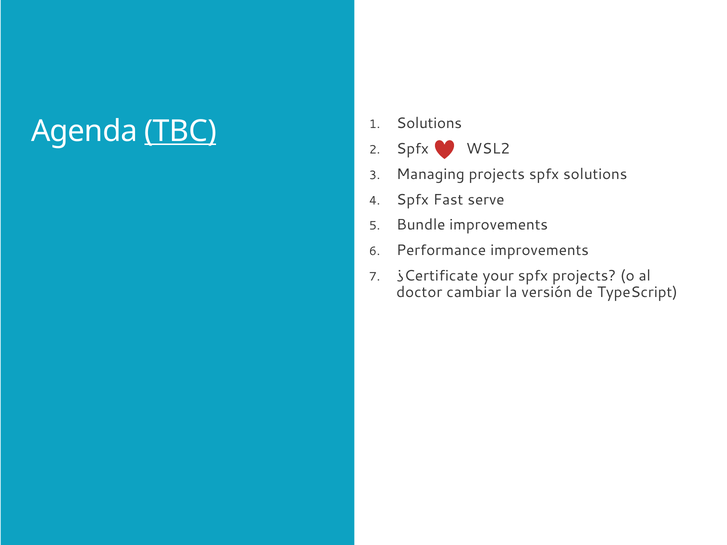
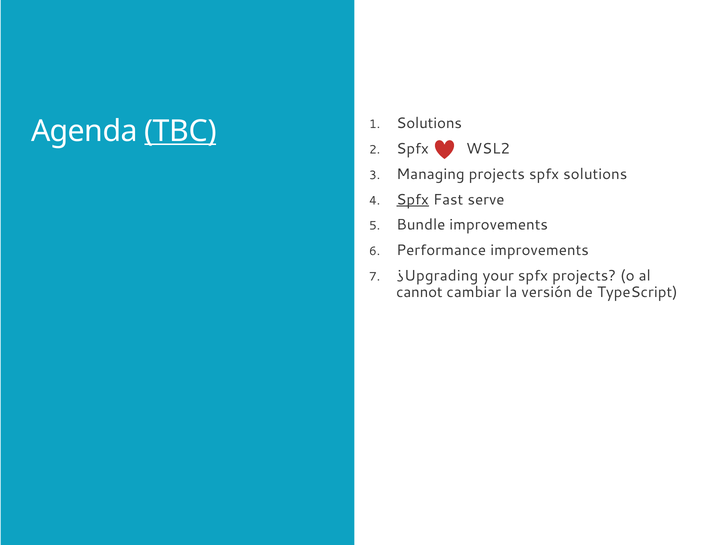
Spfx at (413, 200) underline: none -> present
¿Certificate: ¿Certificate -> ¿Upgrading
doctor: doctor -> cannot
